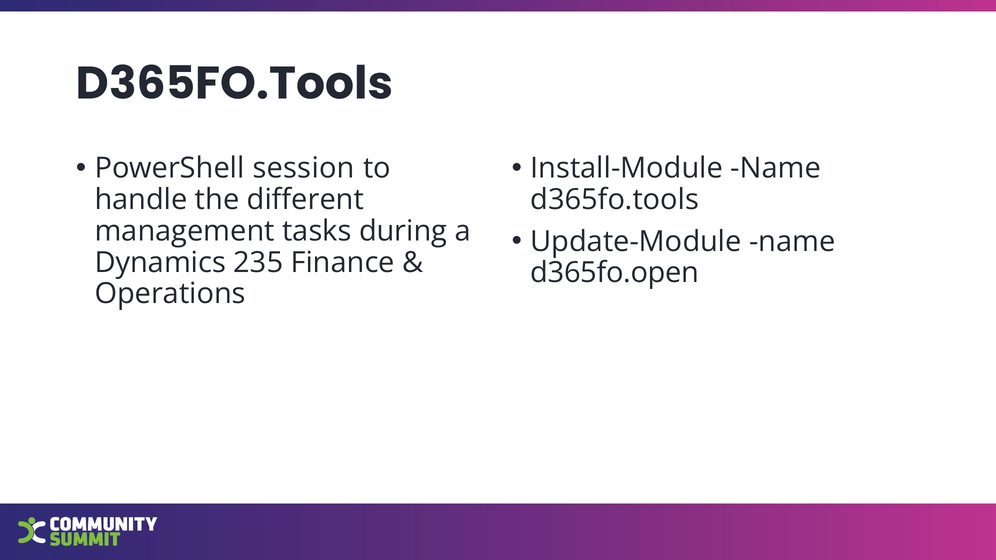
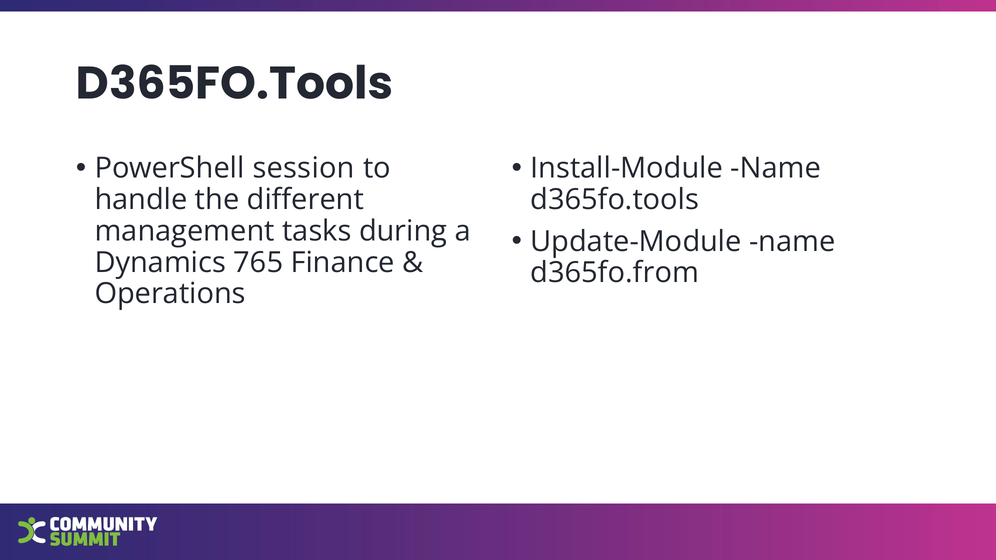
235: 235 -> 765
d365fo.open: d365fo.open -> d365fo.from
